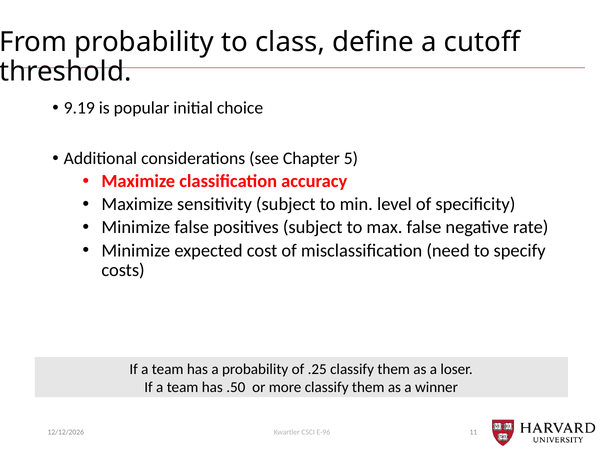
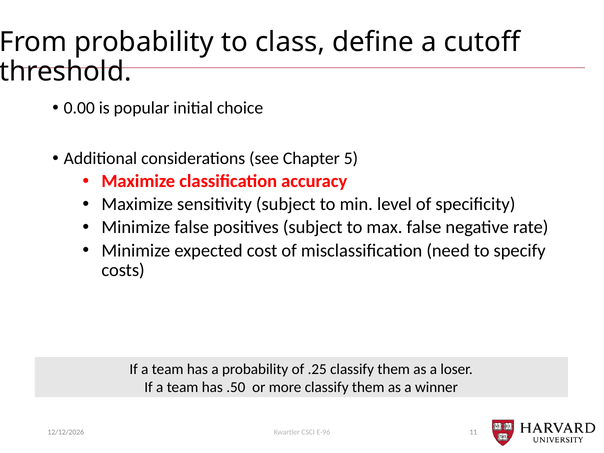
9.19: 9.19 -> 0.00
